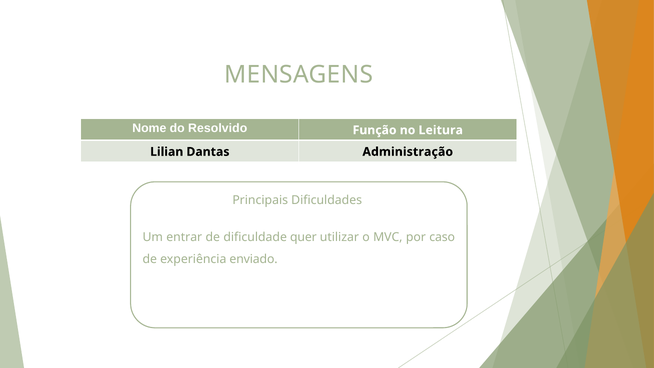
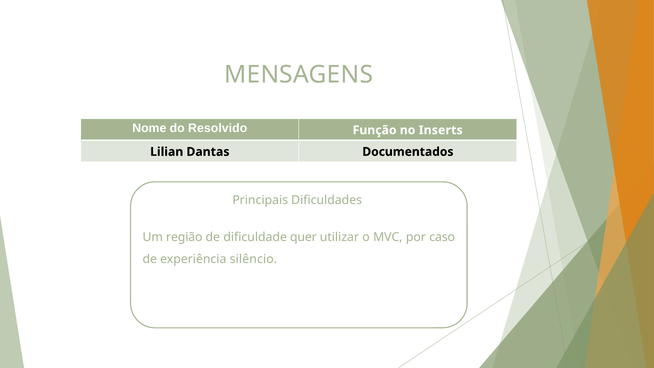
Leitura: Leitura -> Inserts
Administração: Administração -> Documentados
entrar: entrar -> região
enviado: enviado -> silêncio
